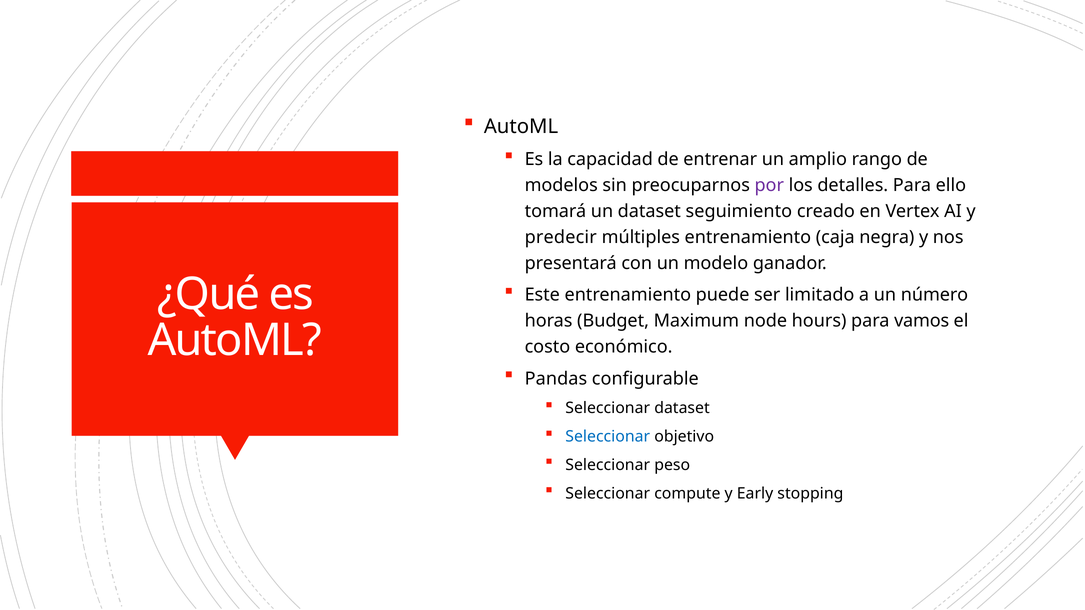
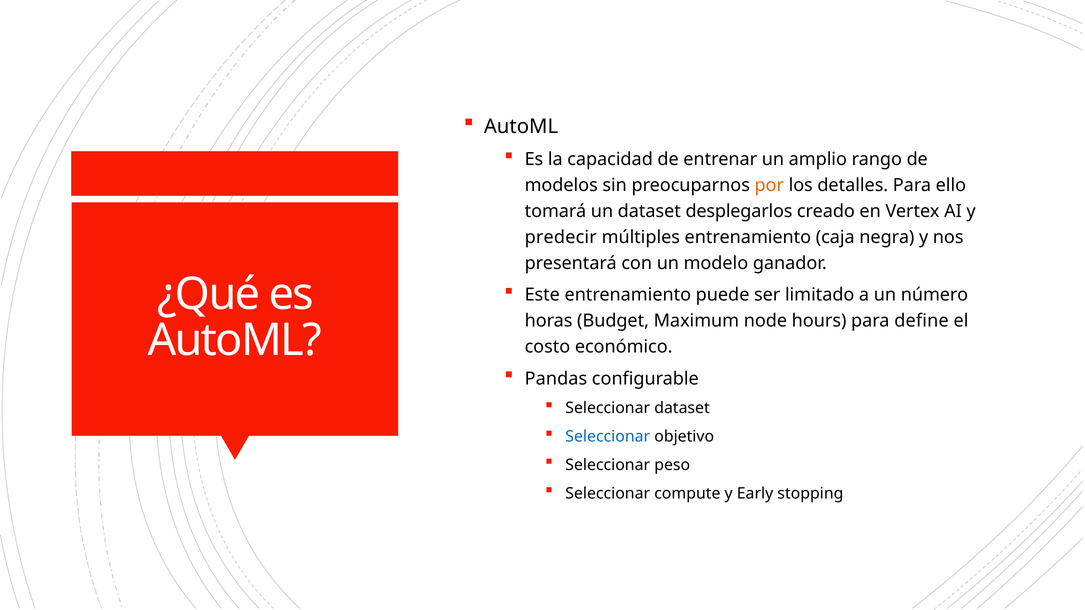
por colour: purple -> orange
seguimiento: seguimiento -> desplegarlos
vamos: vamos -> define
